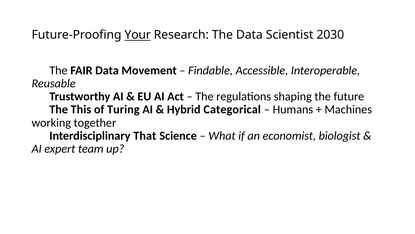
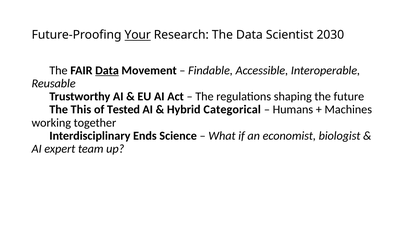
Data at (107, 70) underline: none -> present
Turing: Turing -> Tested
That: That -> Ends
